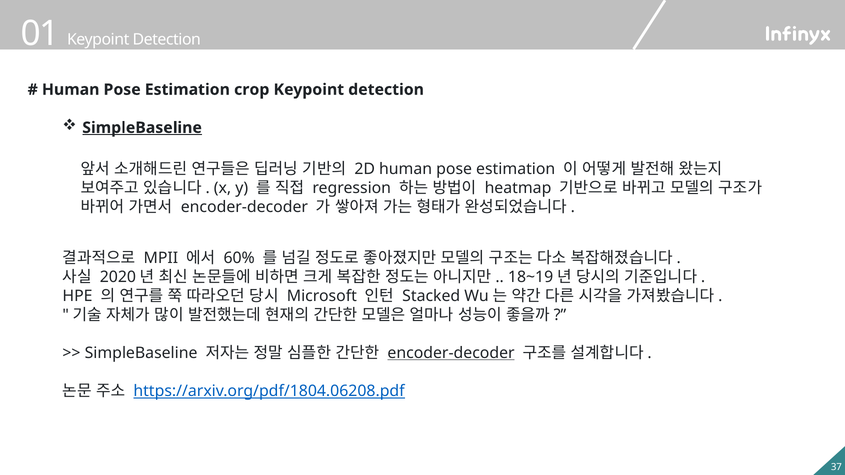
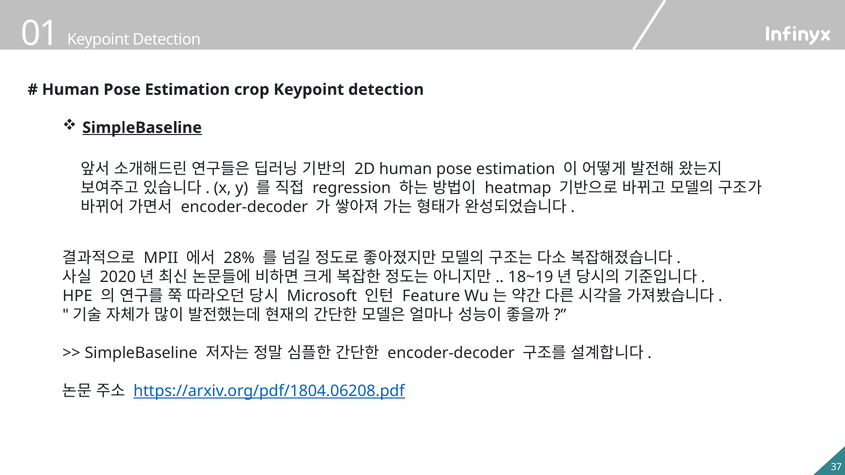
60%: 60% -> 28%
Stacked: Stacked -> Feature
encoder-decoder at (451, 353) underline: present -> none
